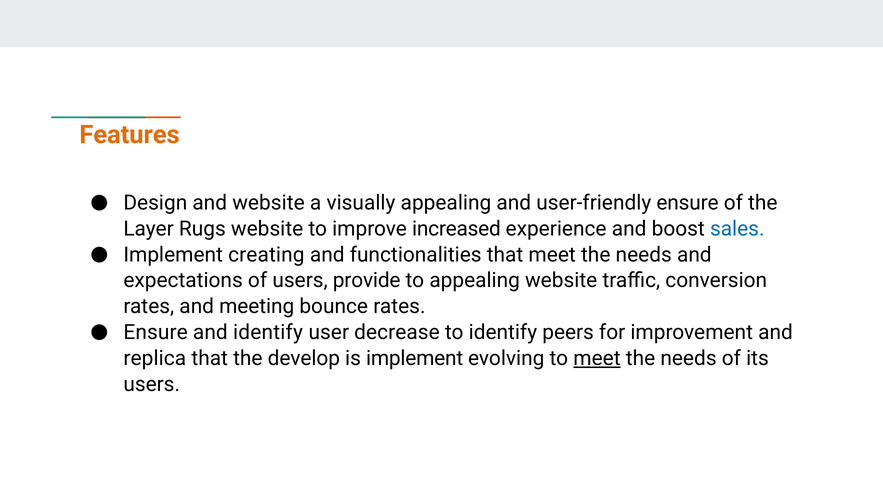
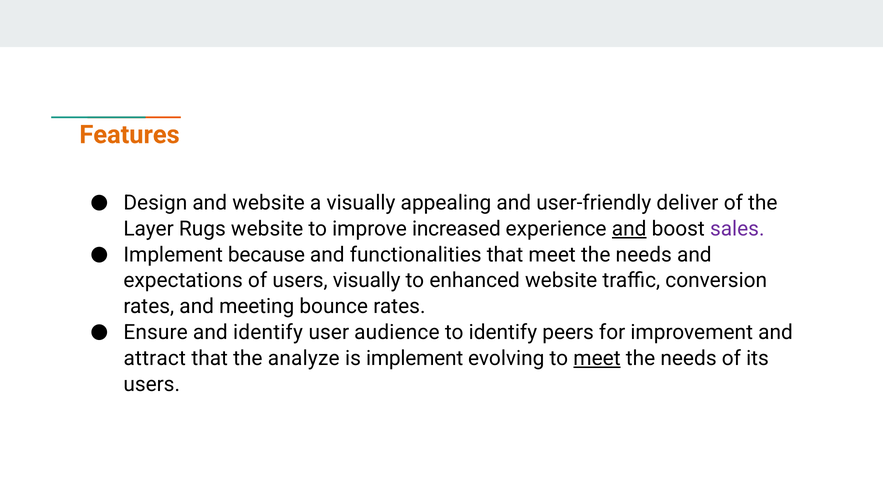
user-friendly ensure: ensure -> deliver
and at (629, 229) underline: none -> present
sales colour: blue -> purple
creating: creating -> because
users provide: provide -> visually
to appealing: appealing -> enhanced
decrease: decrease -> audience
replica: replica -> attract
develop: develop -> analyze
